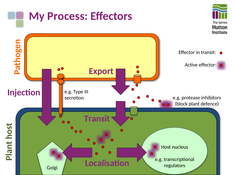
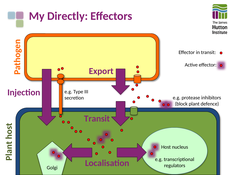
Process: Process -> Directly
